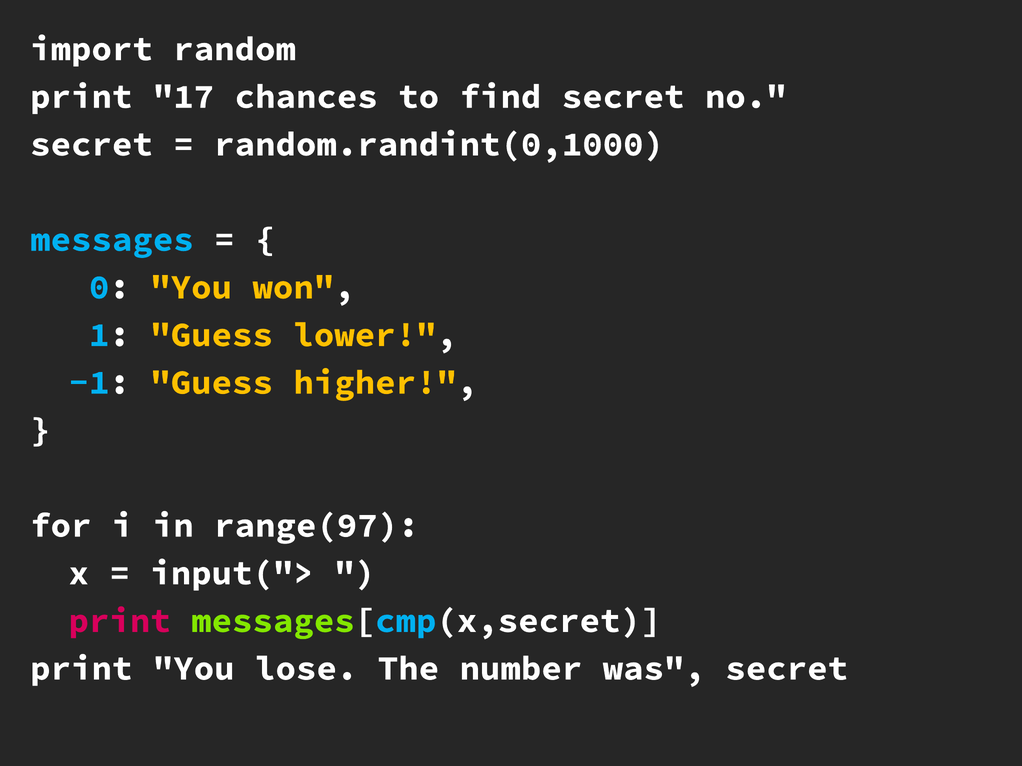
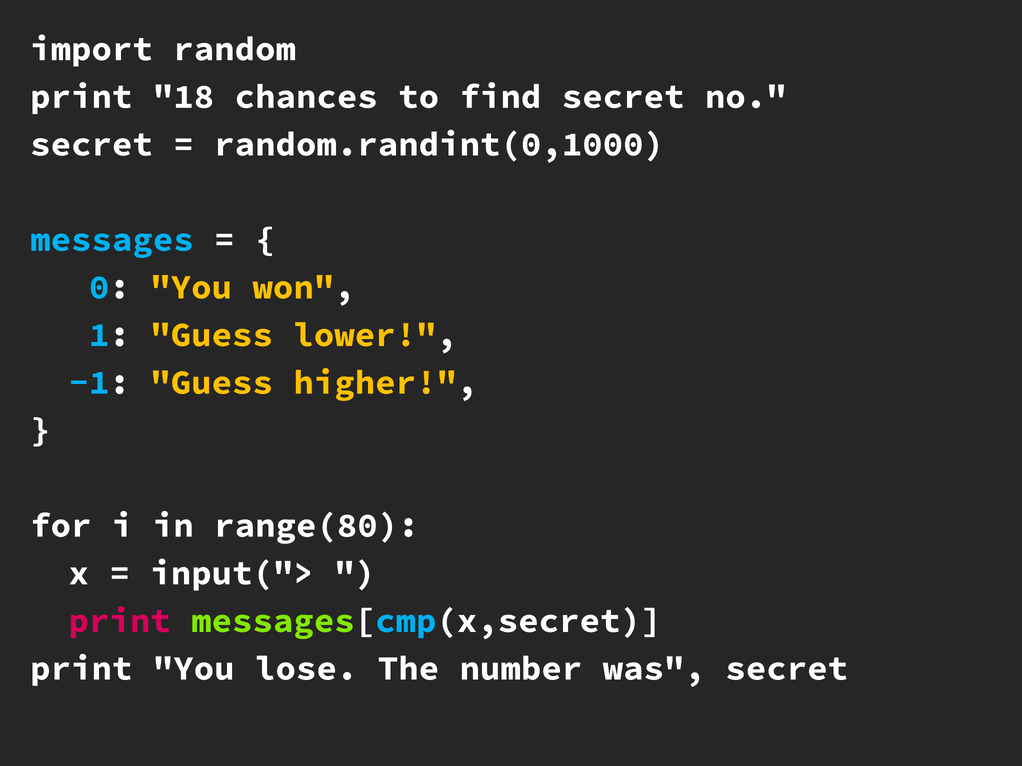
17: 17 -> 18
range(97: range(97 -> range(80
